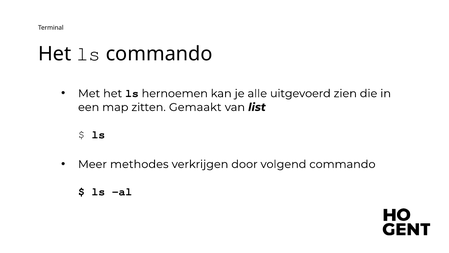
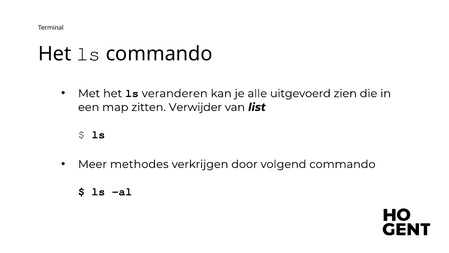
hernoemen: hernoemen -> veranderen
Gemaakt: Gemaakt -> Verwijder
